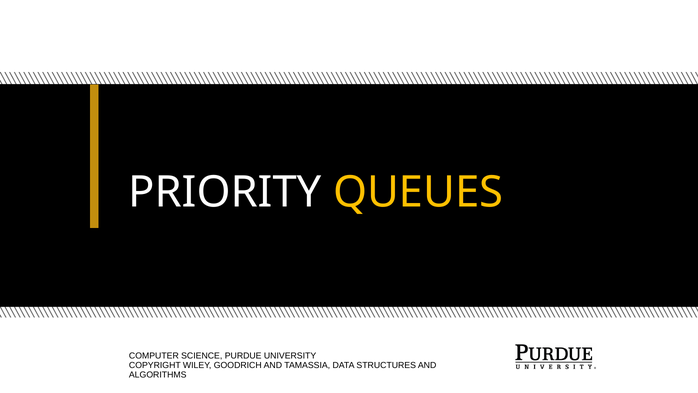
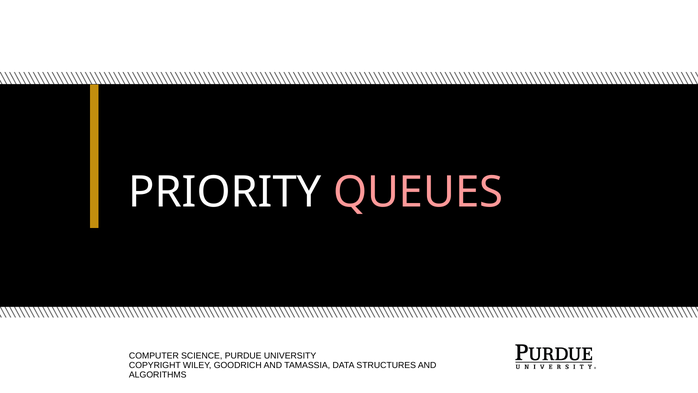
QUEUES colour: yellow -> pink
